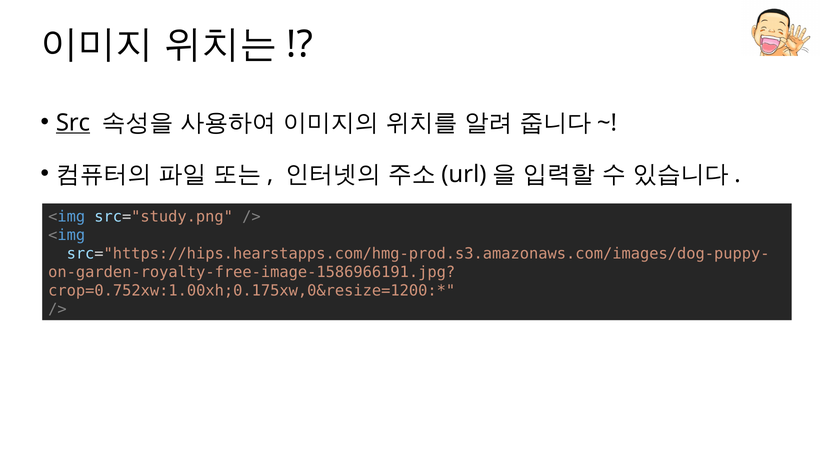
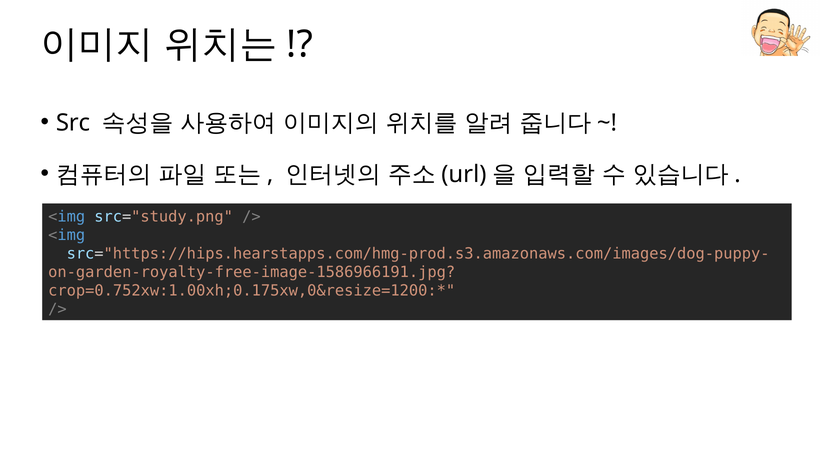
Src underline: present -> none
